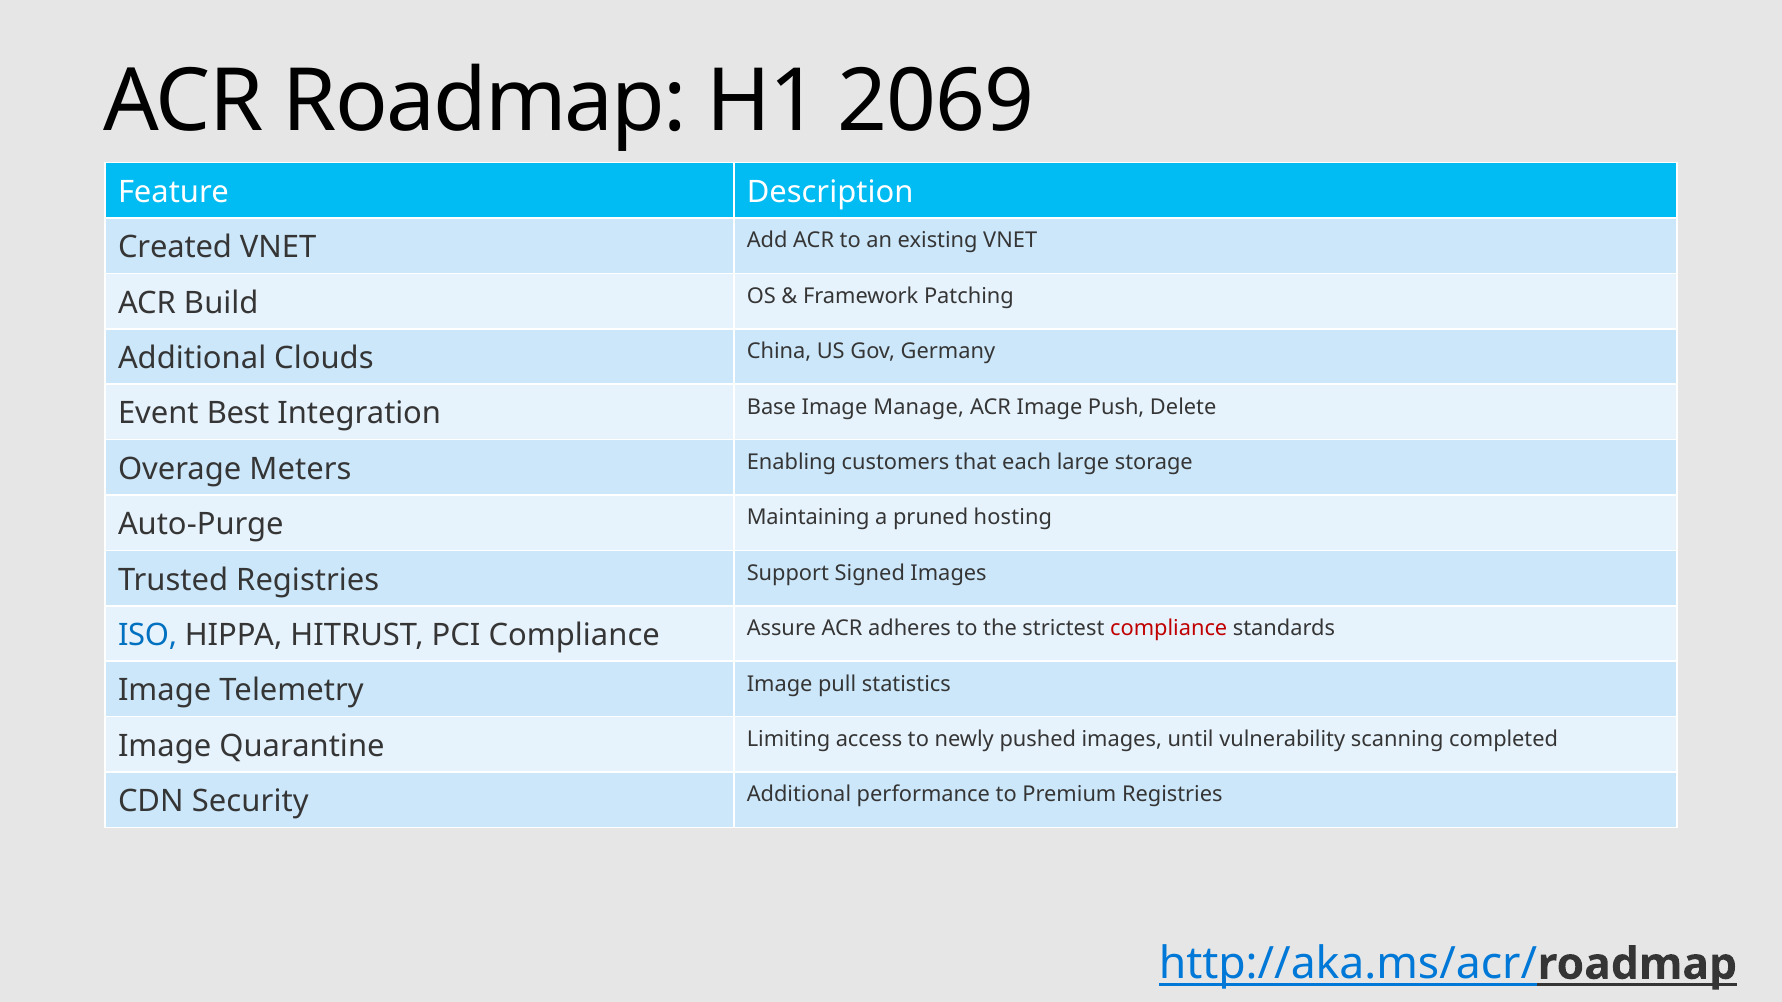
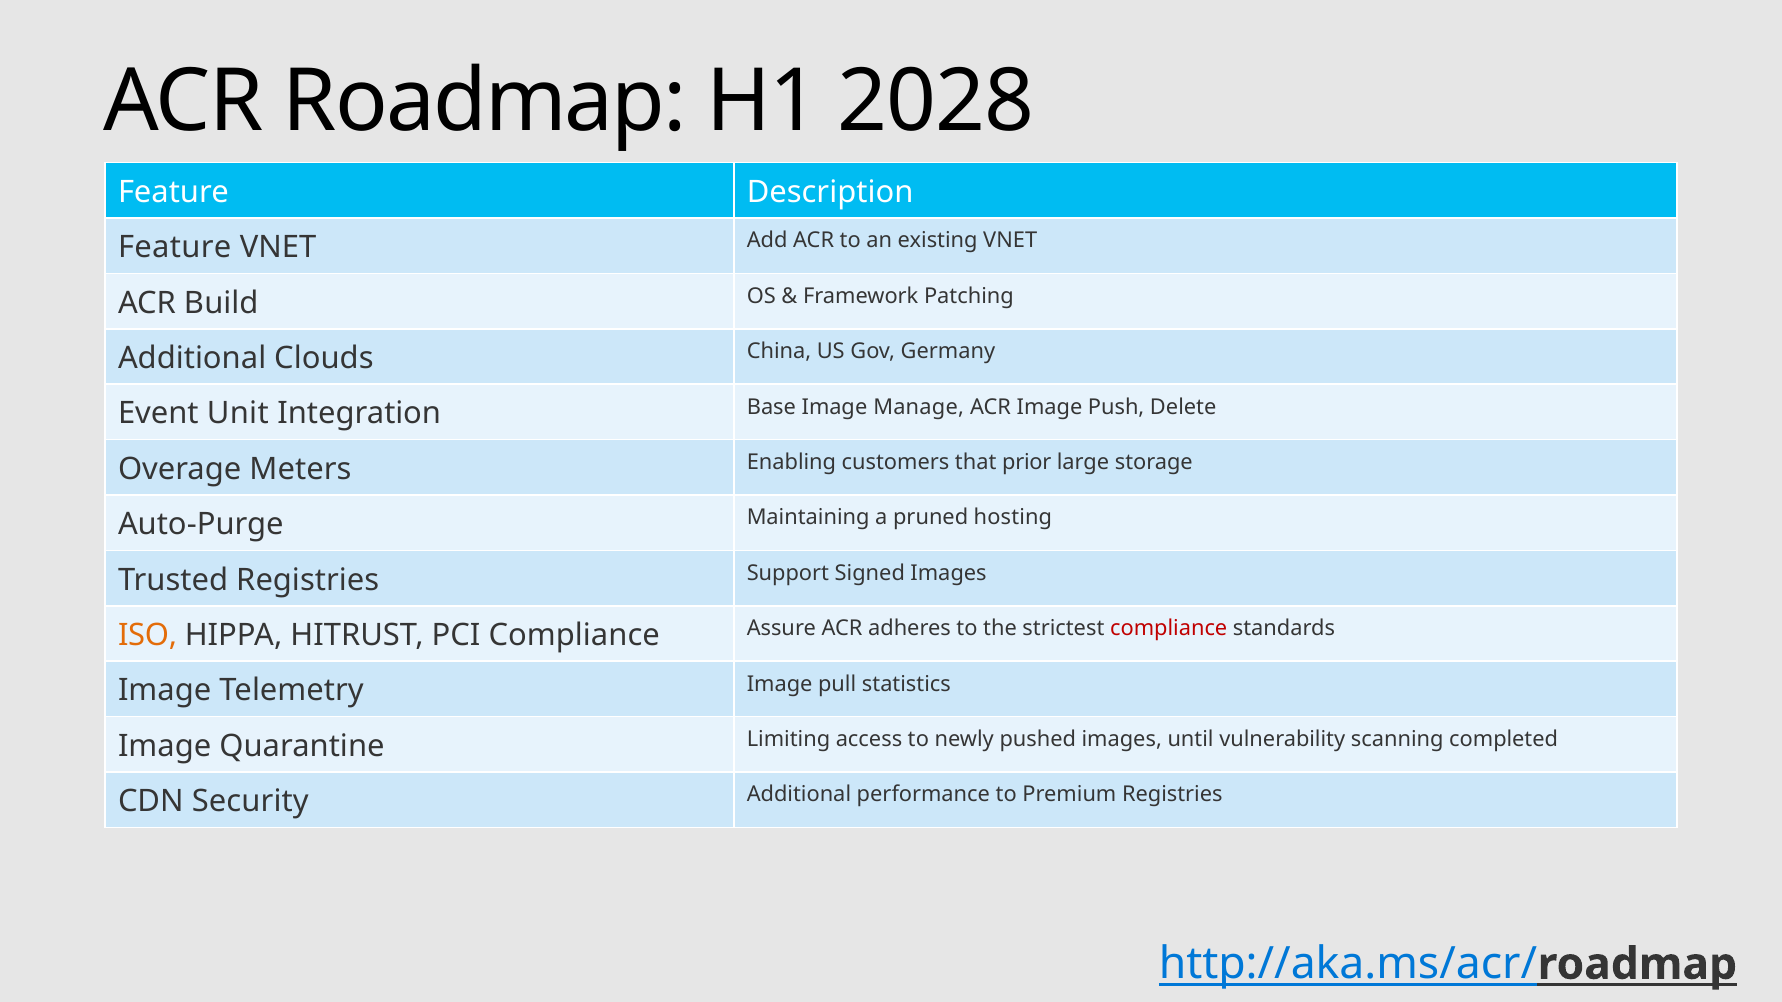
2069: 2069 -> 2028
Created at (175, 248): Created -> Feature
Best: Best -> Unit
each: each -> prior
ISO colour: blue -> orange
